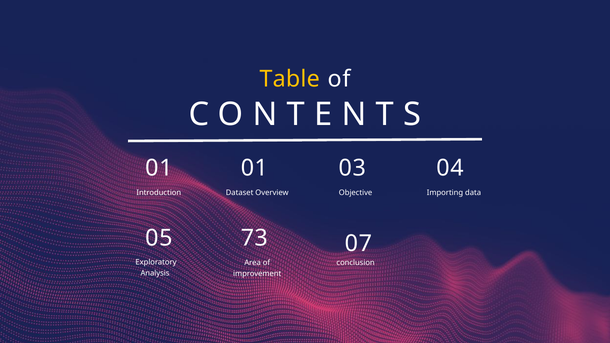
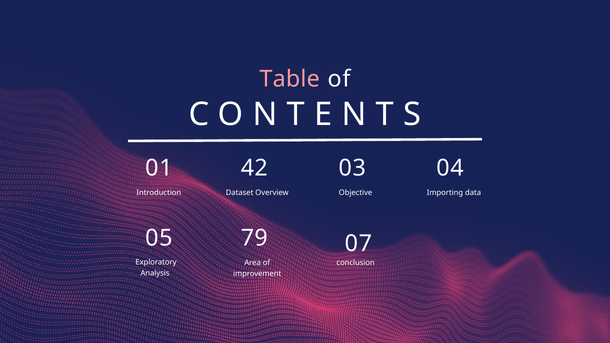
Table colour: yellow -> pink
01 01: 01 -> 42
73: 73 -> 79
